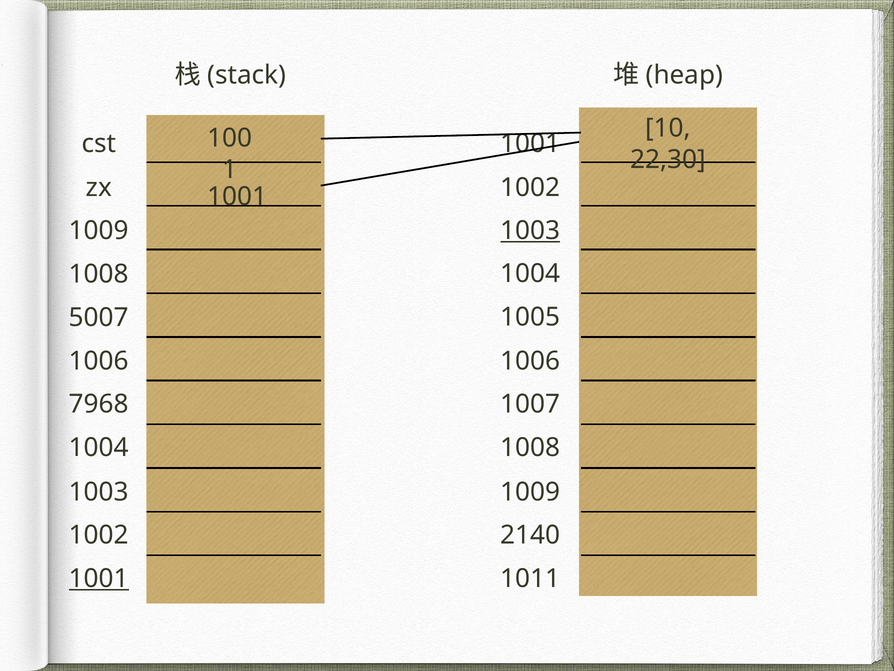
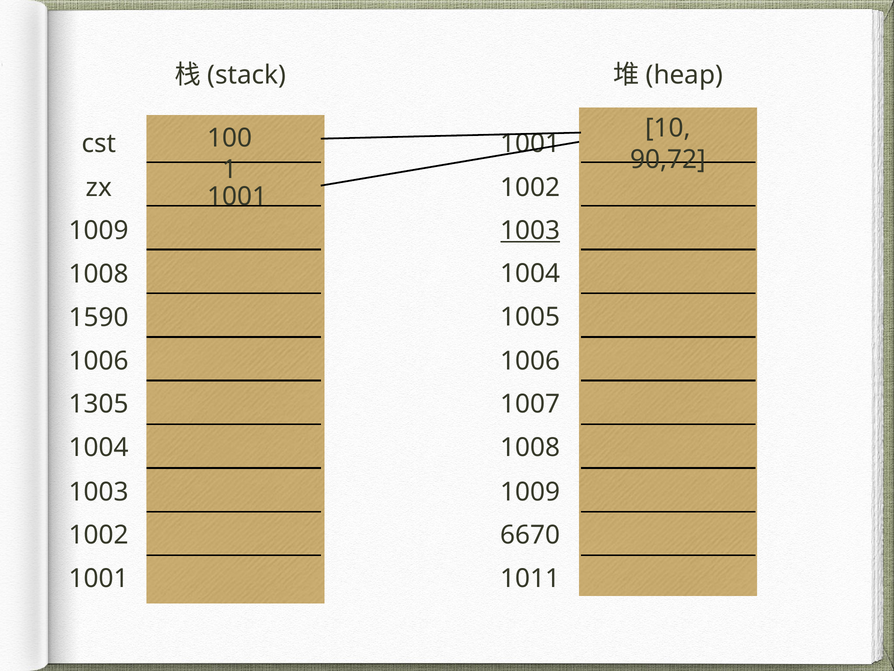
22,30: 22,30 -> 90,72
5007: 5007 -> 1590
7968: 7968 -> 1305
2140: 2140 -> 6670
1001 at (99, 578) underline: present -> none
